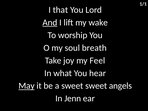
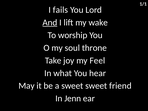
that: that -> fails
breath: breath -> throne
May underline: present -> none
angels: angels -> friend
